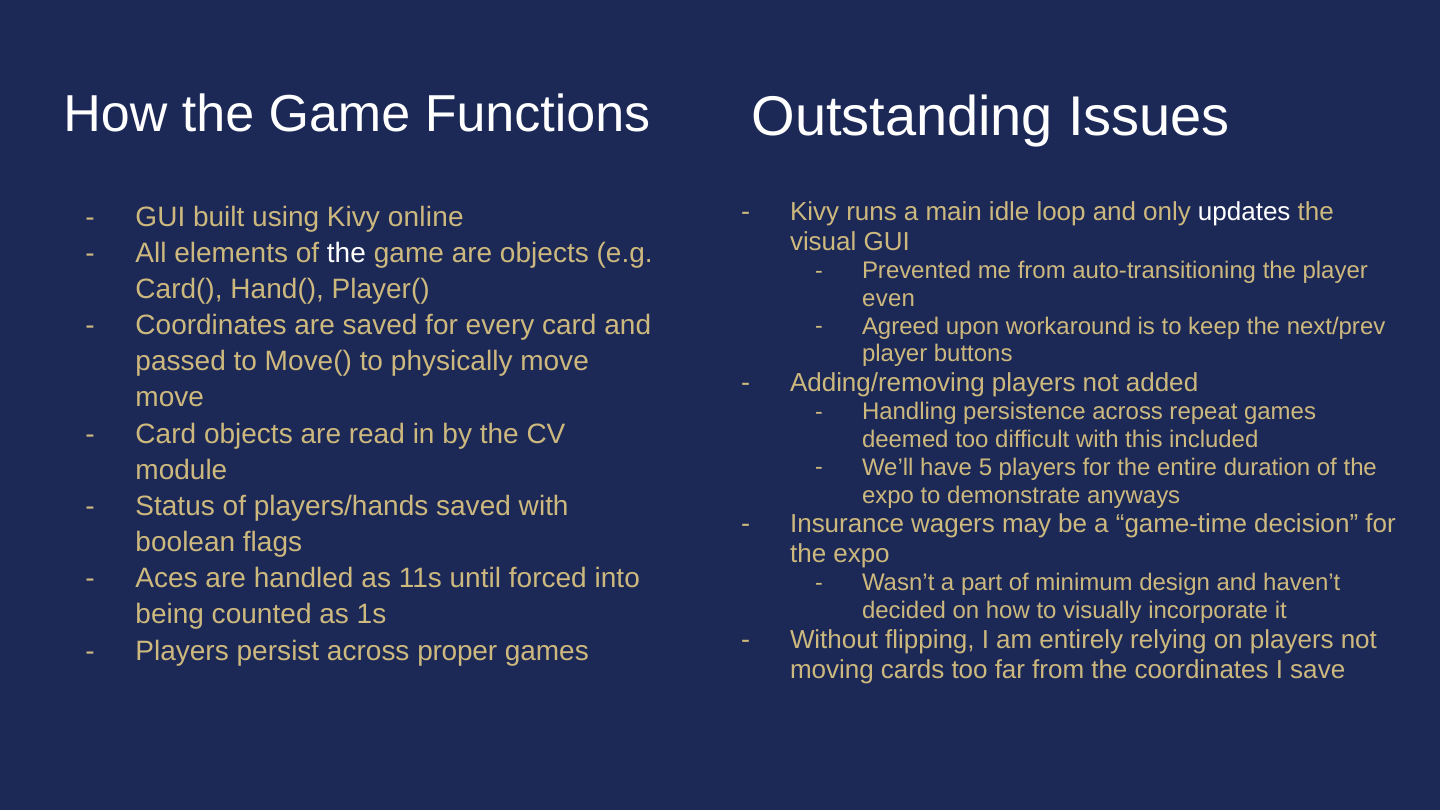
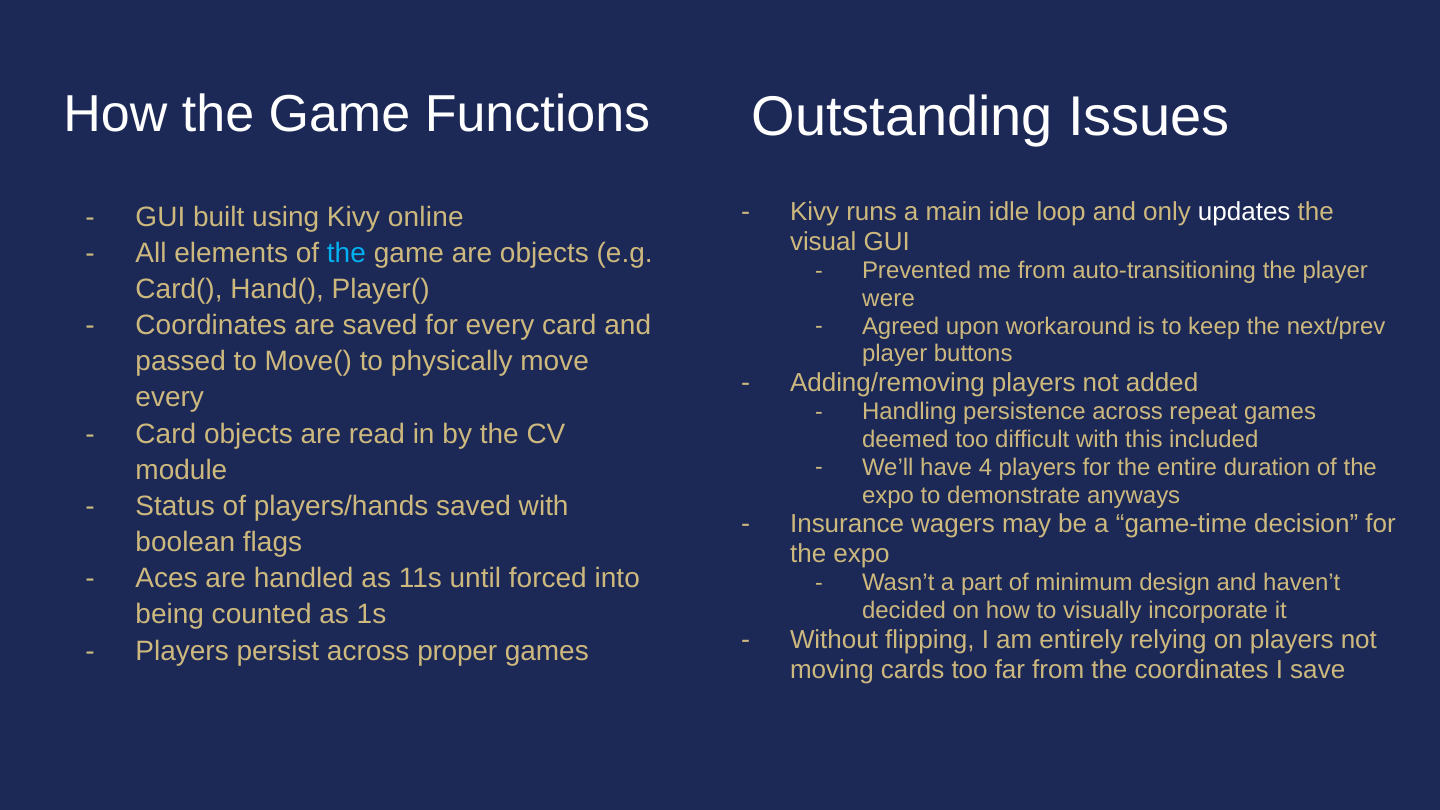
the at (346, 253) colour: white -> light blue
even: even -> were
move at (170, 398): move -> every
5: 5 -> 4
